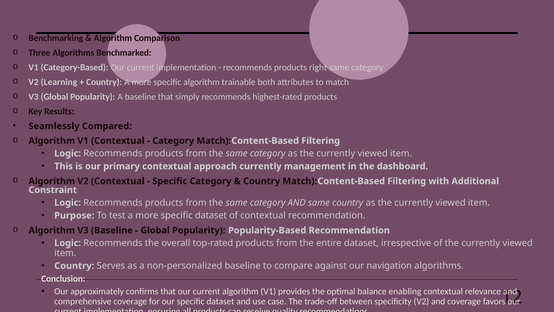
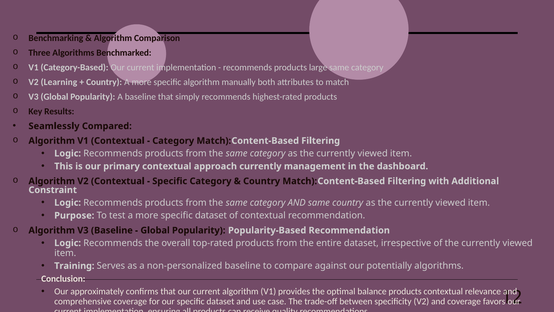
right: right -> large
trainable: trainable -> manually
Country at (74, 266): Country -> Training
navigation: navigation -> potentially
balance enabling: enabling -> products
